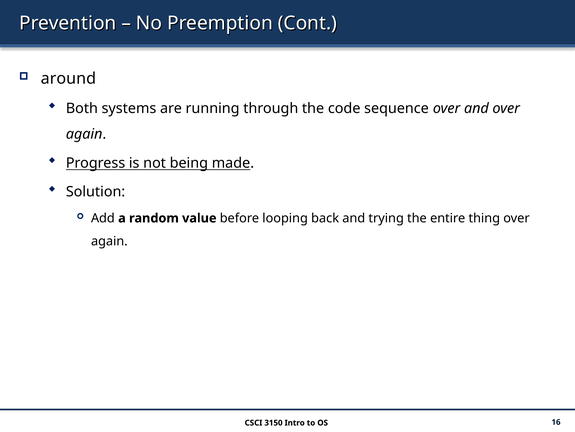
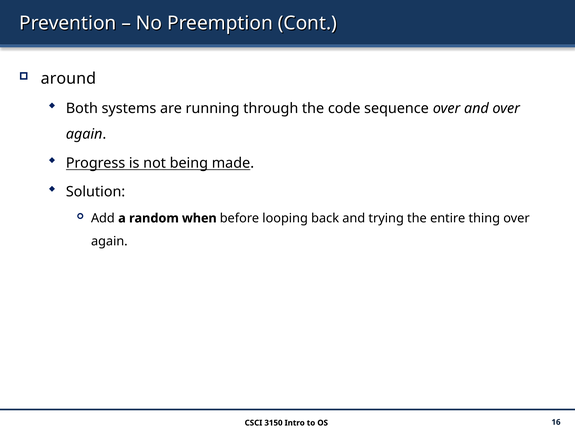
value: value -> when
